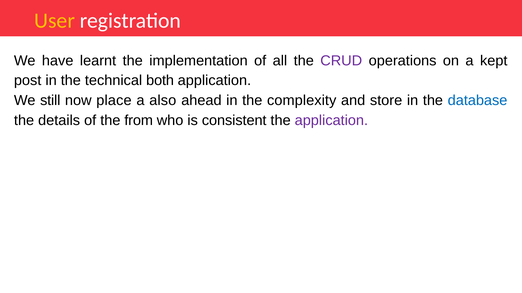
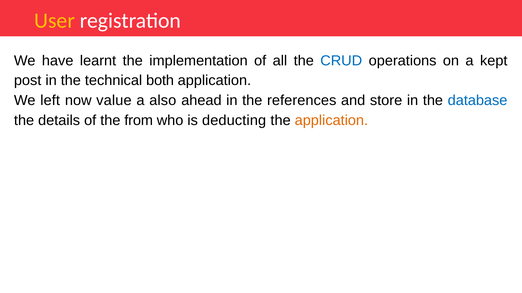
CRUD colour: purple -> blue
still: still -> left
place: place -> value
complexity: complexity -> references
consistent: consistent -> deducting
application at (331, 121) colour: purple -> orange
